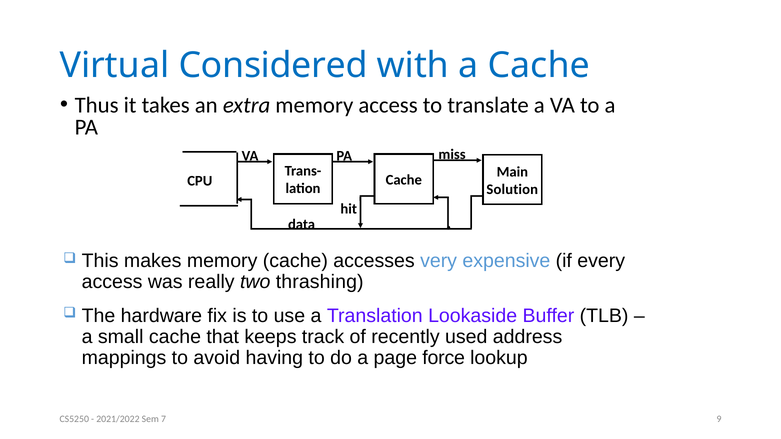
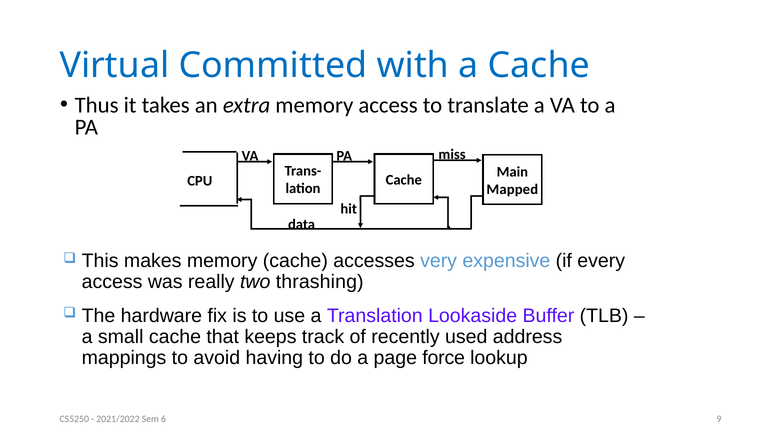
Considered: Considered -> Committed
Solution: Solution -> Mapped
7: 7 -> 6
